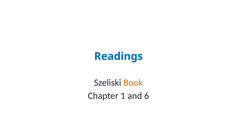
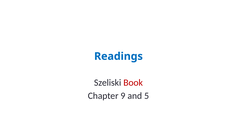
Book colour: orange -> red
1: 1 -> 9
6: 6 -> 5
